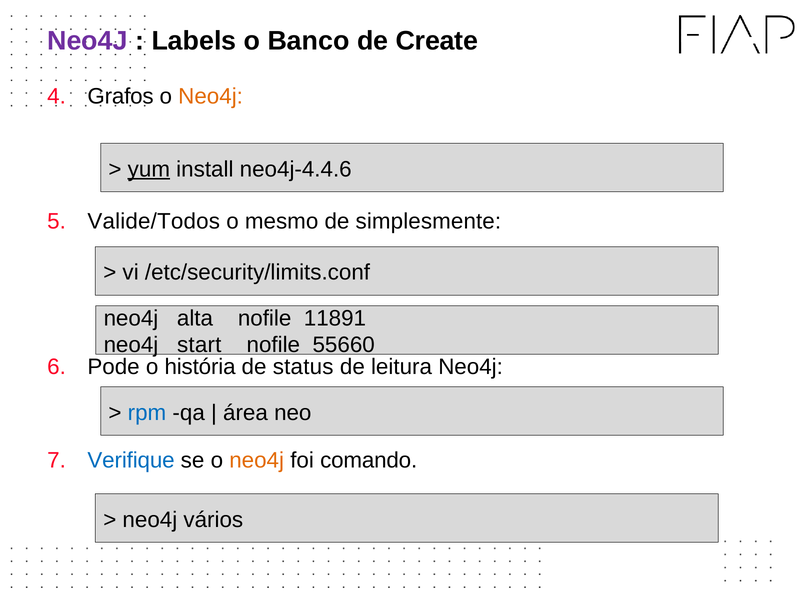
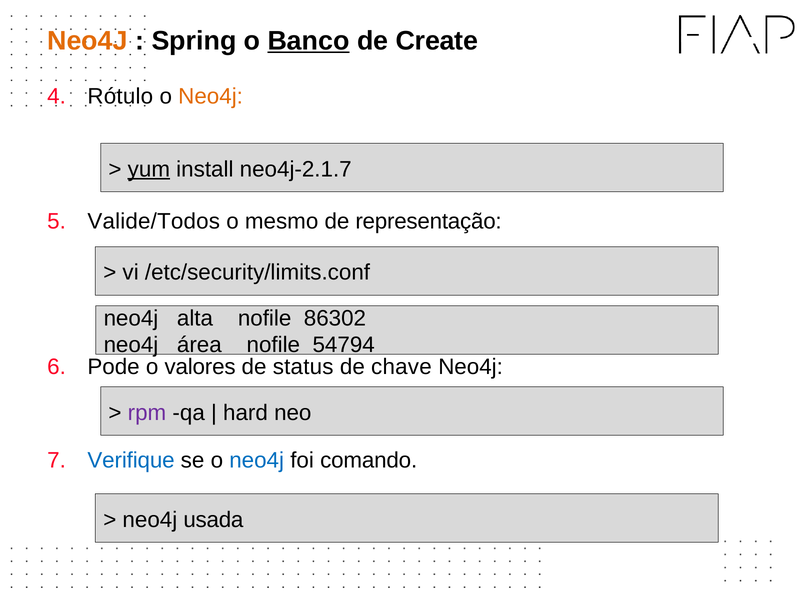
Neo4J at (87, 41) colour: purple -> orange
Labels: Labels -> Spring
Banco underline: none -> present
Grafos: Grafos -> Rótulo
neo4j-4.4.6: neo4j-4.4.6 -> neo4j-2.1.7
simplesmente: simplesmente -> representação
11891: 11891 -> 86302
start: start -> área
55660: 55660 -> 54794
história: história -> valores
leitura: leitura -> chave
rpm colour: blue -> purple
área: área -> hard
neo4j at (257, 461) colour: orange -> blue
vários: vários -> usada
